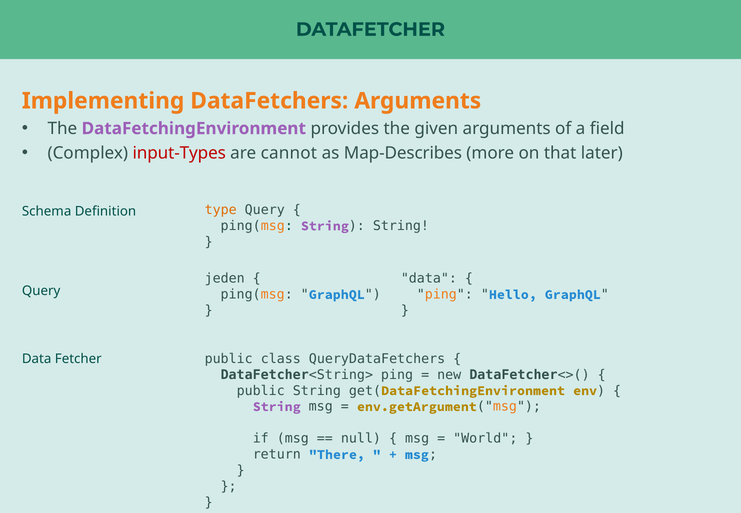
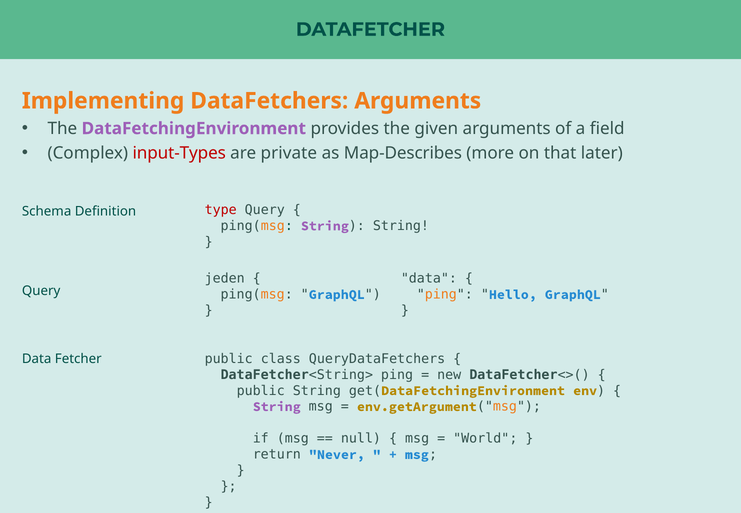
cannot: cannot -> private
type colour: orange -> red
There: There -> Never
